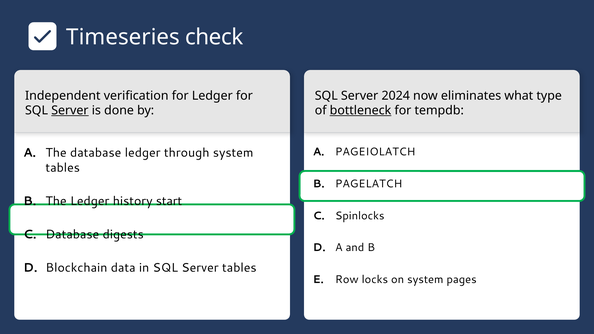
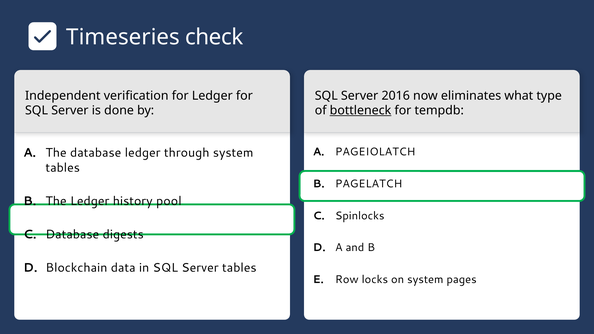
2024: 2024 -> 2016
Server at (70, 110) underline: present -> none
start: start -> pool
